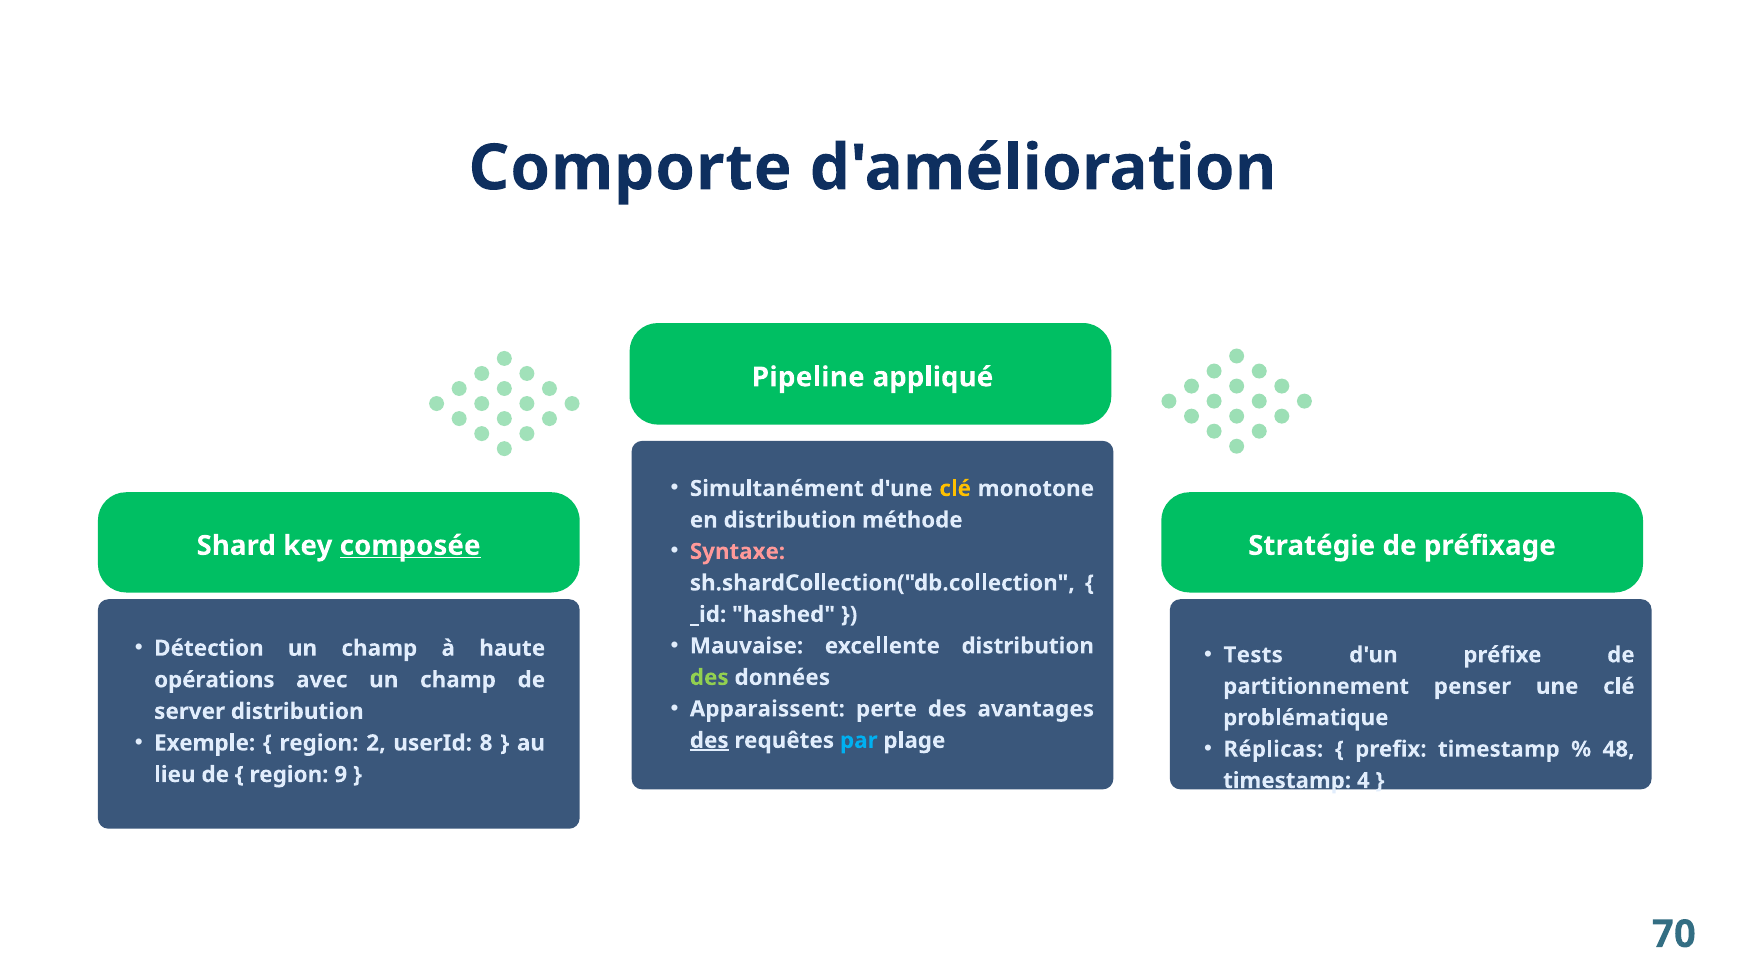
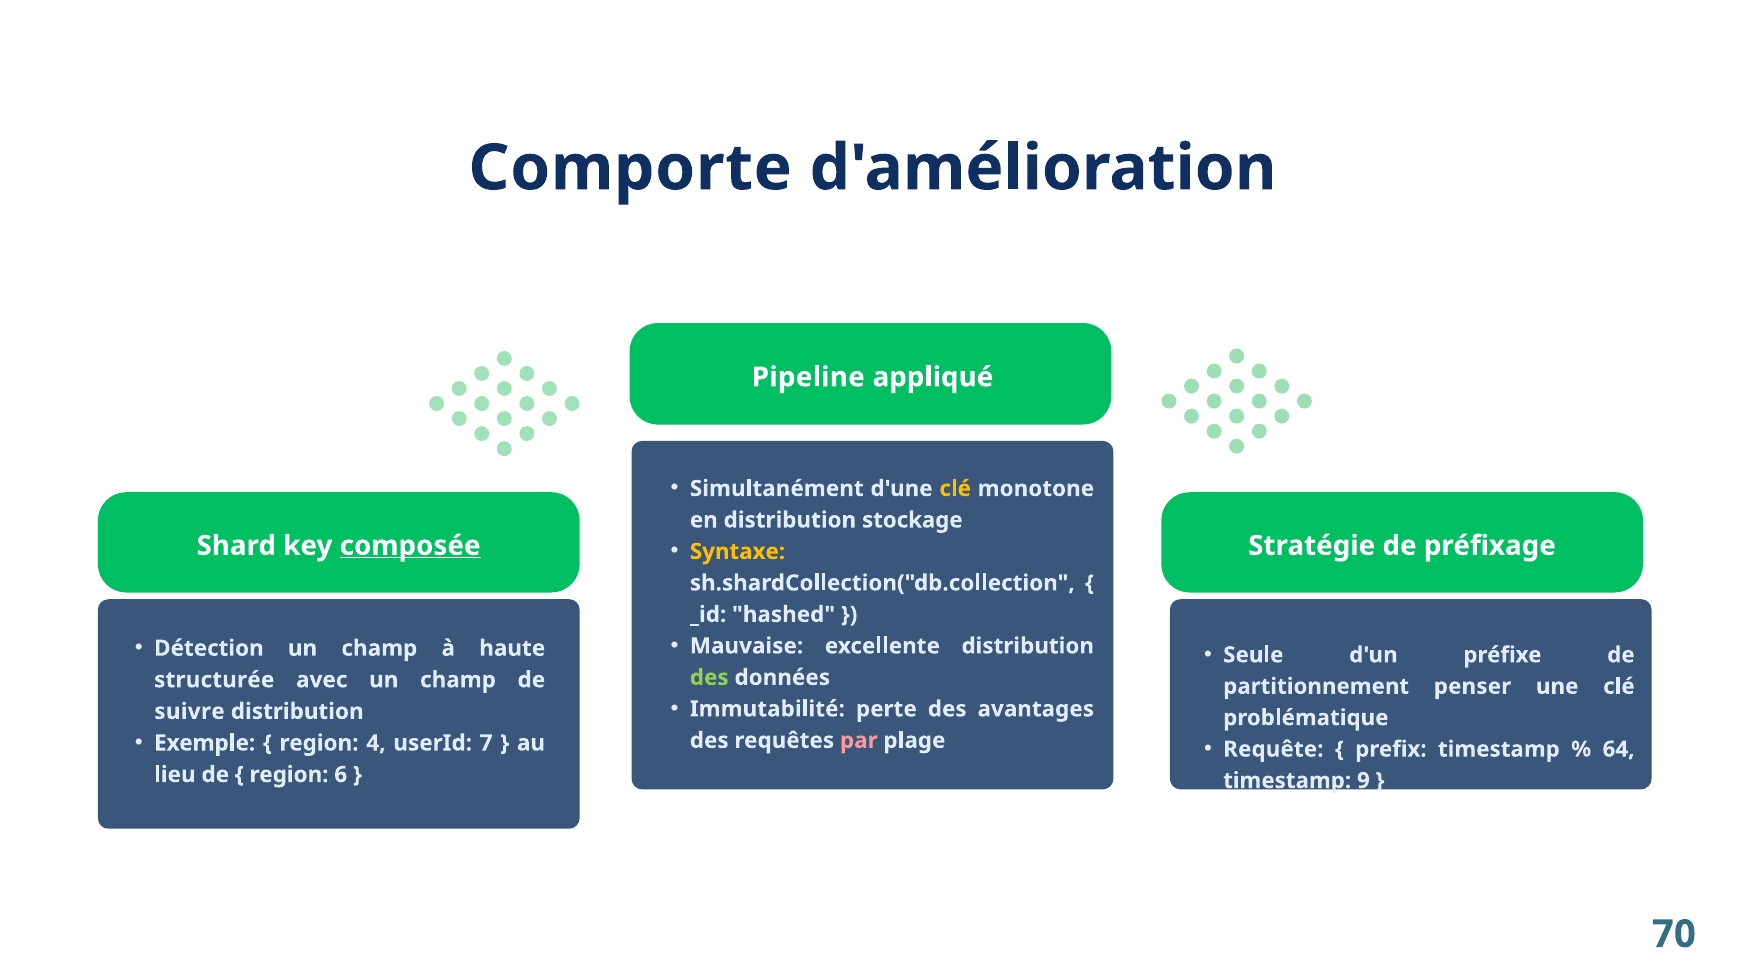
méthode: méthode -> stockage
Syntaxe colour: pink -> yellow
Tests: Tests -> Seule
opérations: opérations -> structurée
Apparaissent: Apparaissent -> Immutabilité
server: server -> suivre
2: 2 -> 4
8: 8 -> 7
des at (709, 741) underline: present -> none
par colour: light blue -> pink
Réplicas: Réplicas -> Requête
48: 48 -> 64
9: 9 -> 6
4: 4 -> 9
